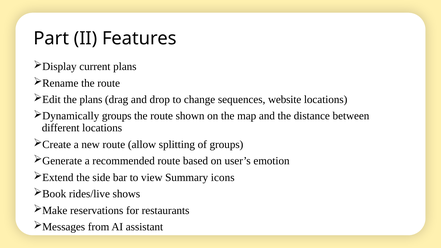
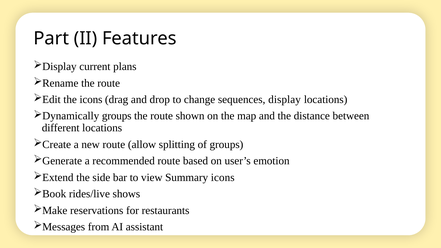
the plans: plans -> icons
website: website -> display
